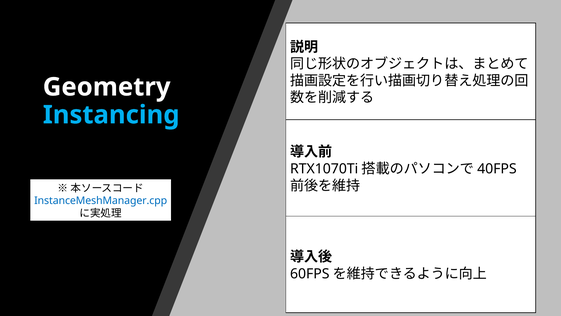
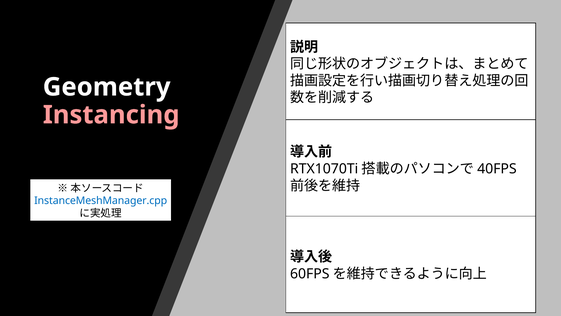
Instancing colour: light blue -> pink
